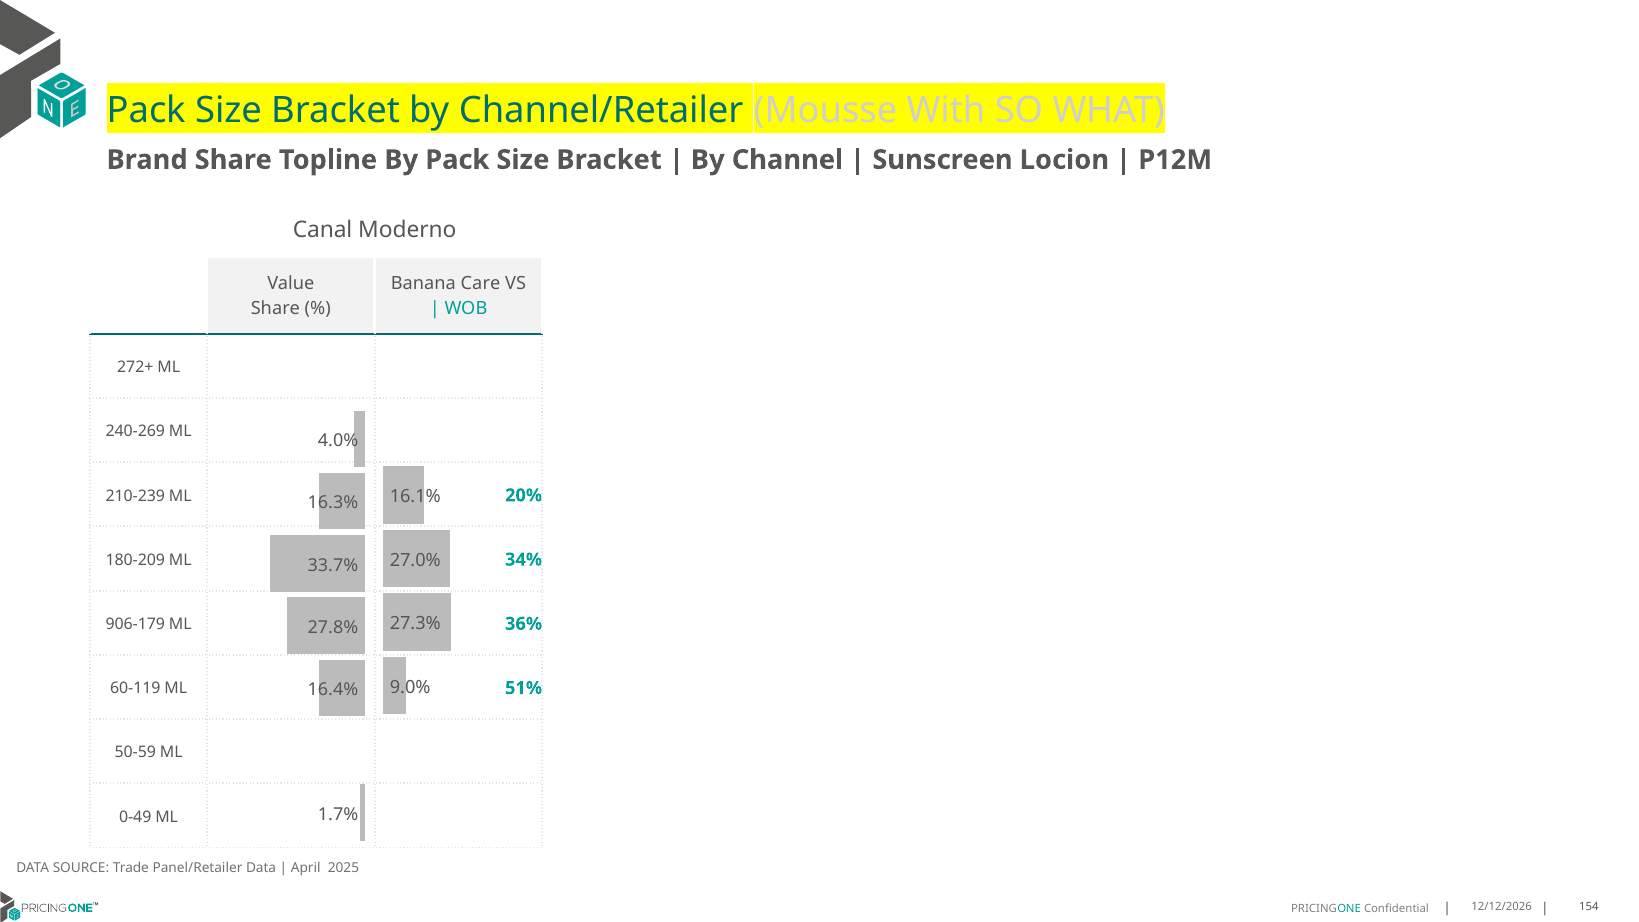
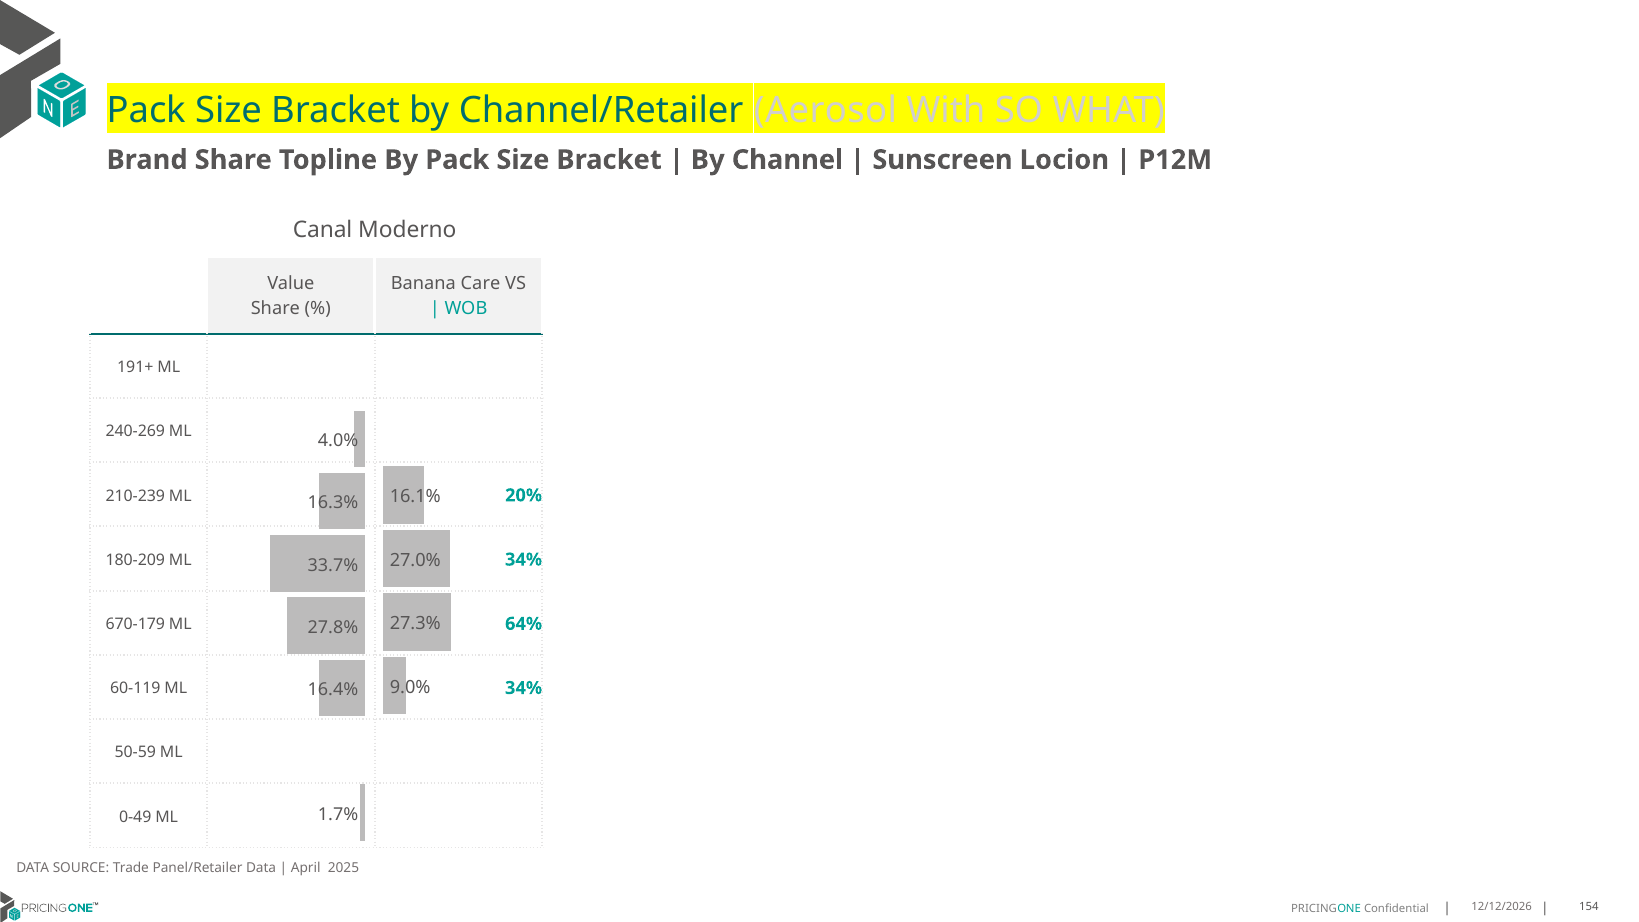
Mousse: Mousse -> Aerosol
272+: 272+ -> 191+
906-179: 906-179 -> 670-179
36%: 36% -> 64%
60-119 ML 51%: 51% -> 34%
